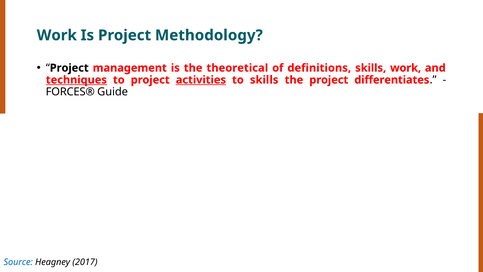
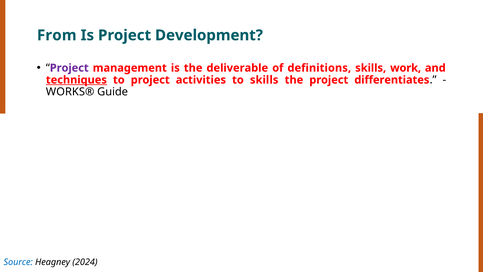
Work at (57, 35): Work -> From
Methodology: Methodology -> Development
Project at (69, 68) colour: black -> purple
theoretical: theoretical -> deliverable
activities underline: present -> none
FORCES®: FORCES® -> WORKS®
2017: 2017 -> 2024
